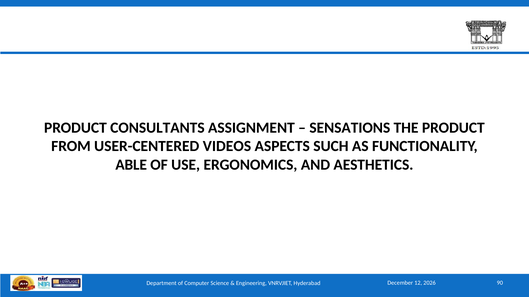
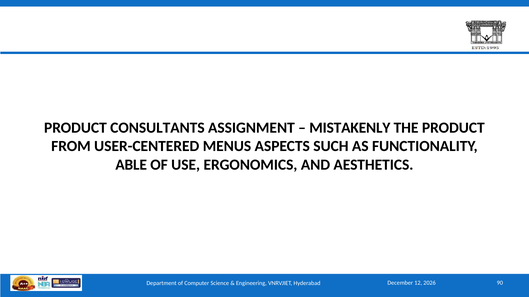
SENSATIONS: SENSATIONS -> MISTAKENLY
VIDEOS: VIDEOS -> MENUS
